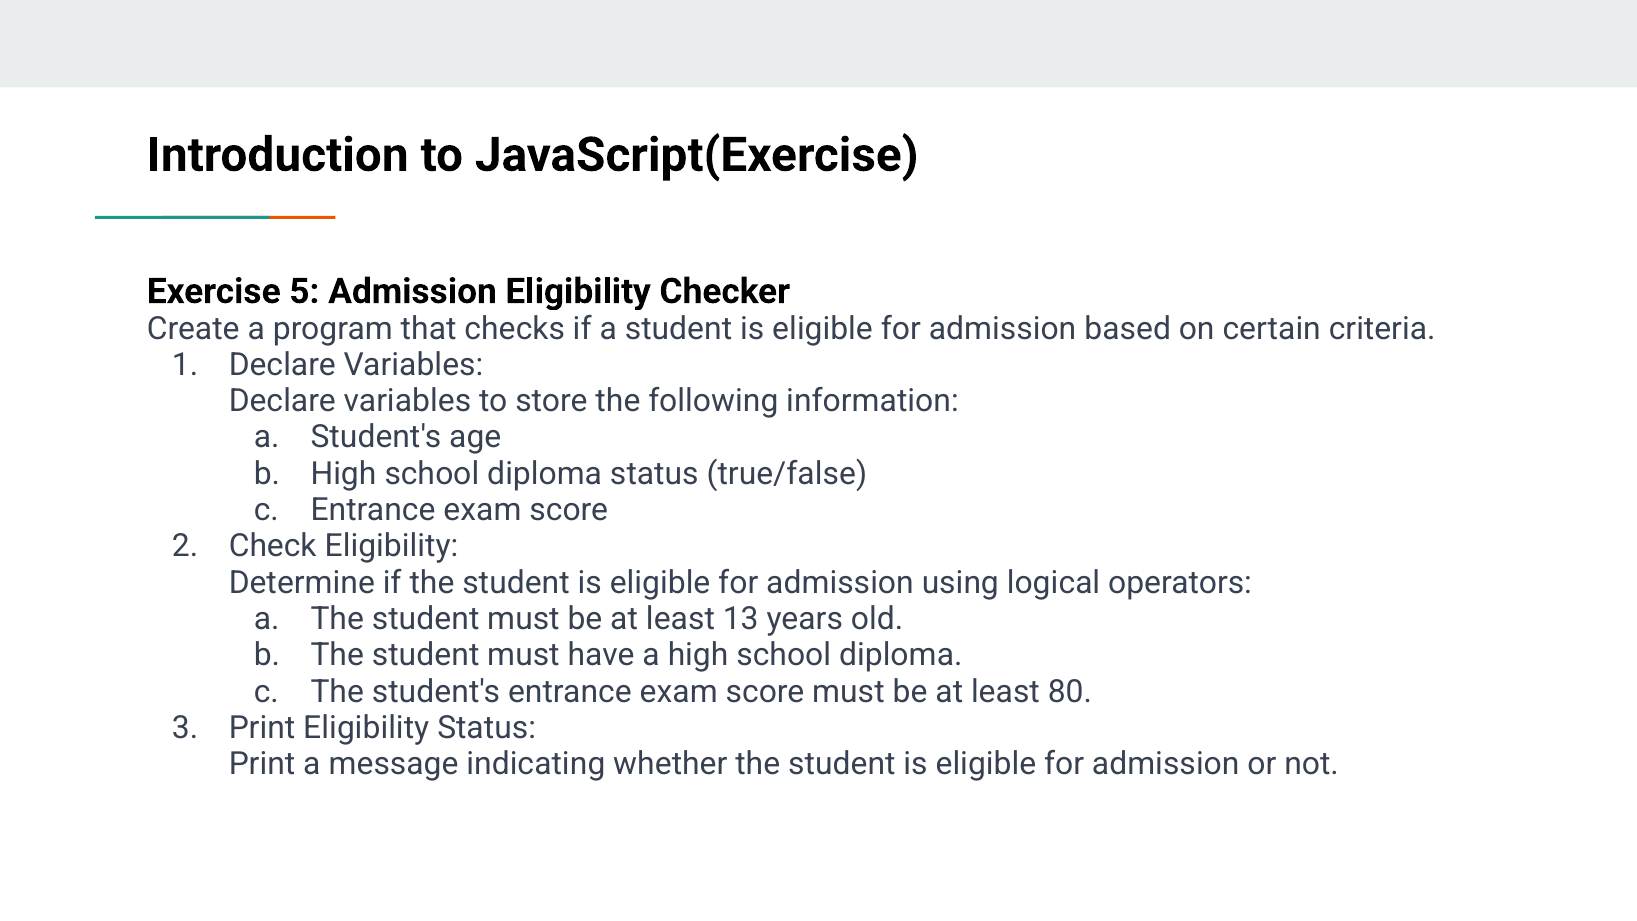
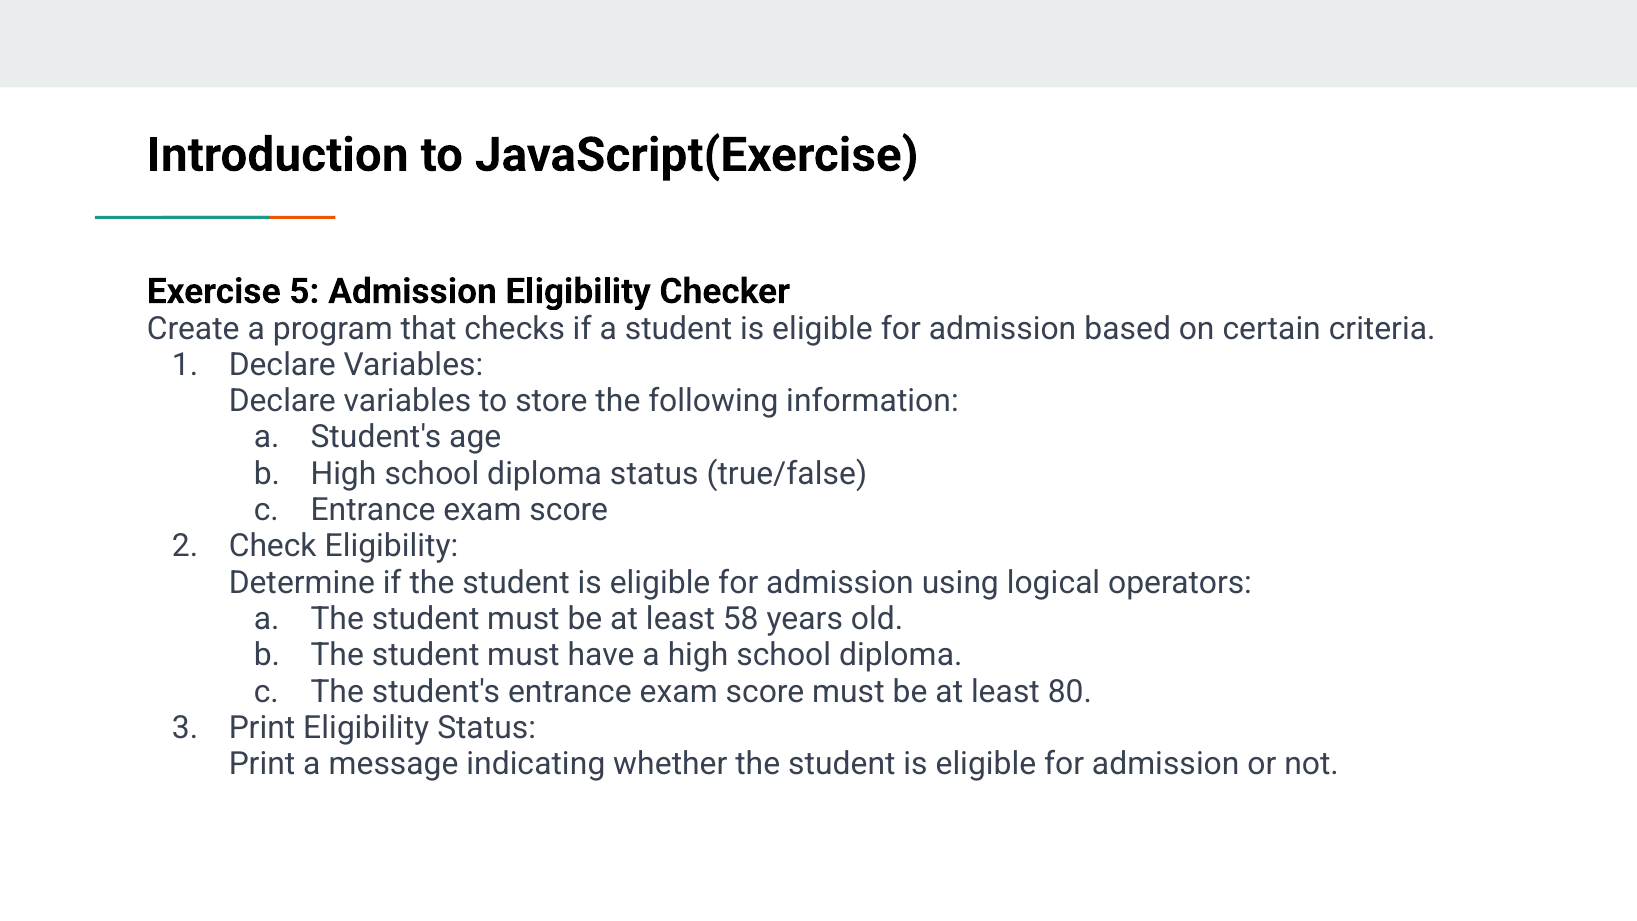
13: 13 -> 58
